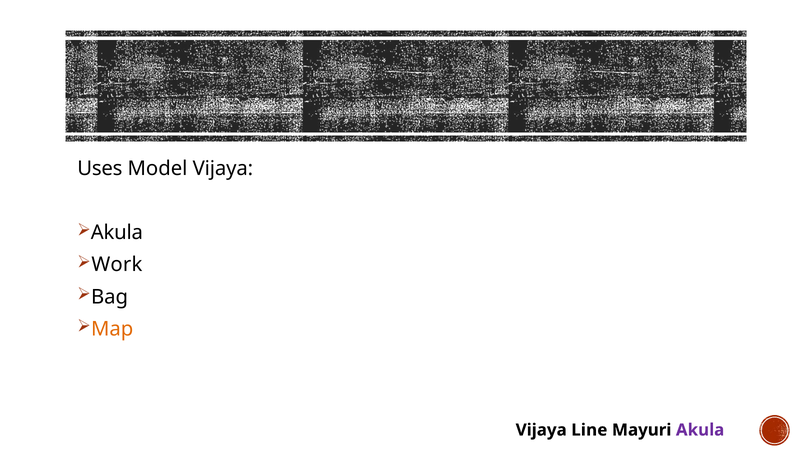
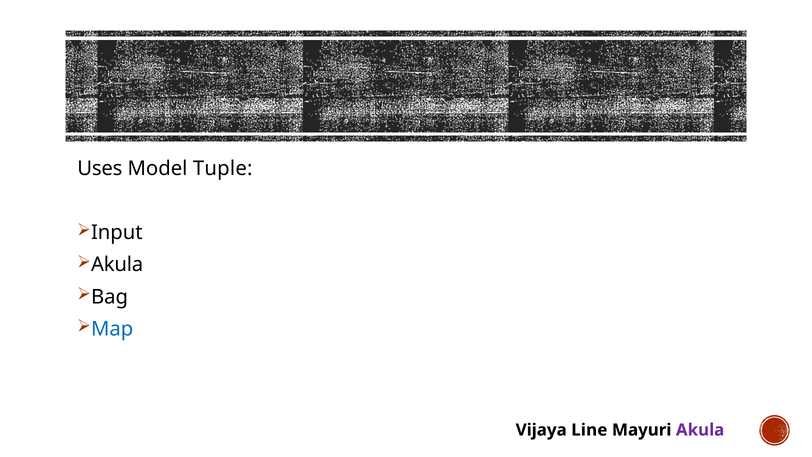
Model Vijaya: Vijaya -> Tuple
Akula at (117, 233): Akula -> Input
Work at (117, 265): Work -> Akula
Map colour: orange -> blue
